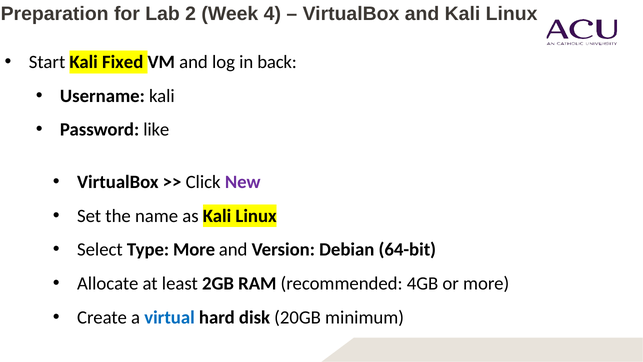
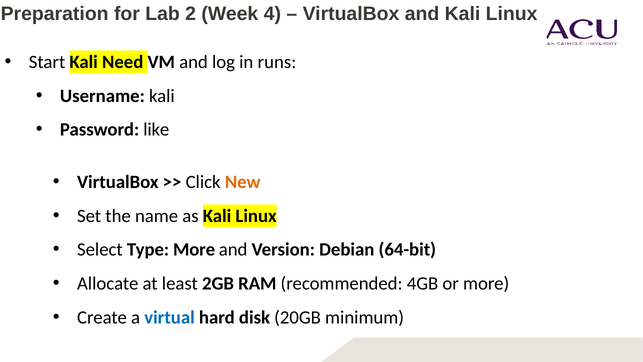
Fixed: Fixed -> Need
back: back -> runs
New colour: purple -> orange
